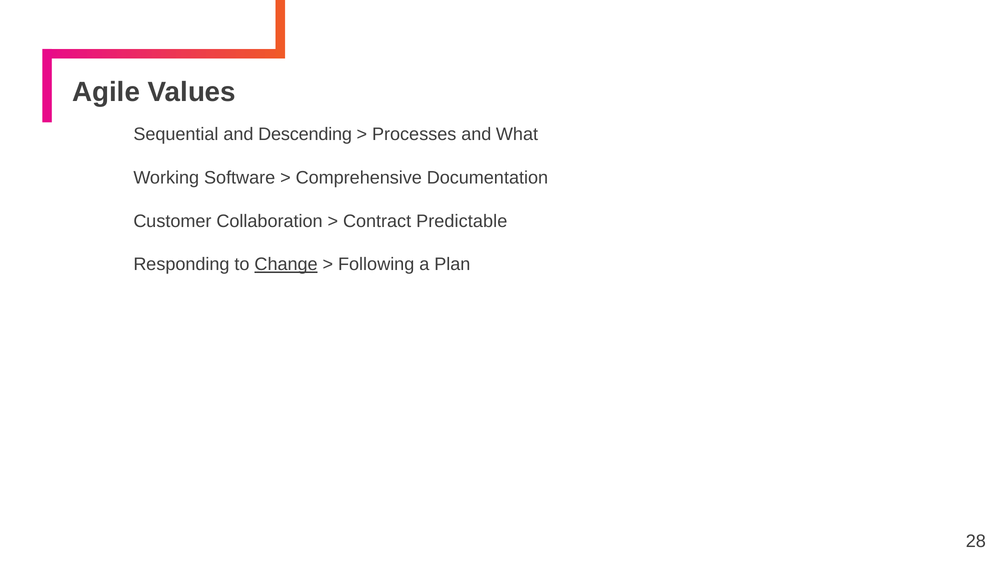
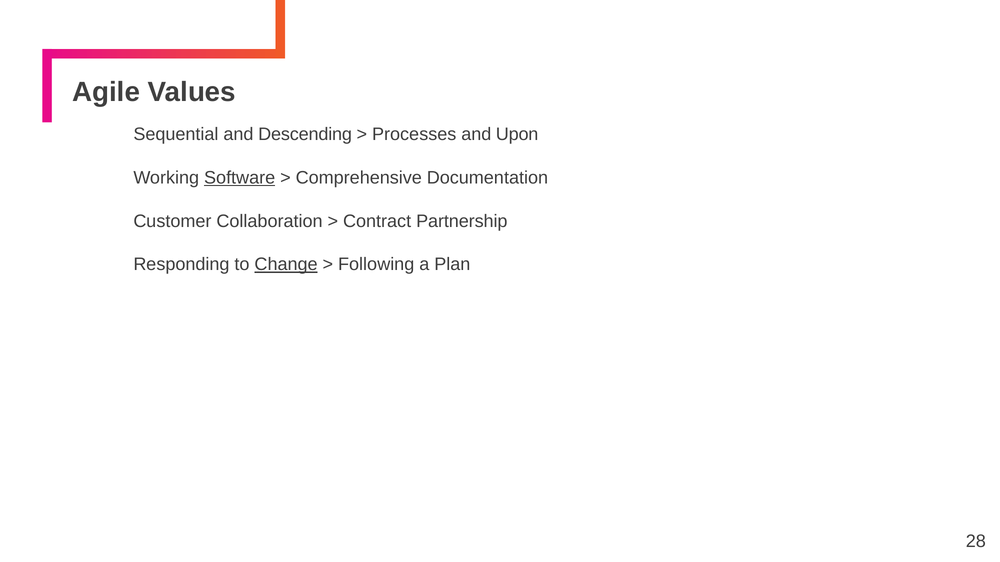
What: What -> Upon
Software underline: none -> present
Predictable: Predictable -> Partnership
